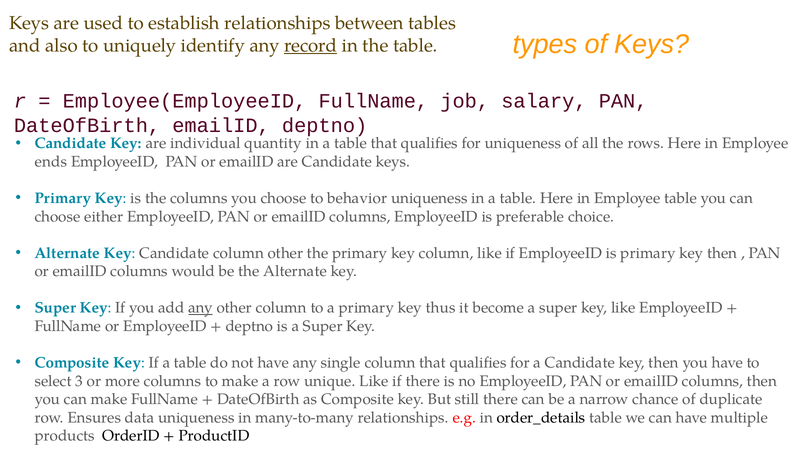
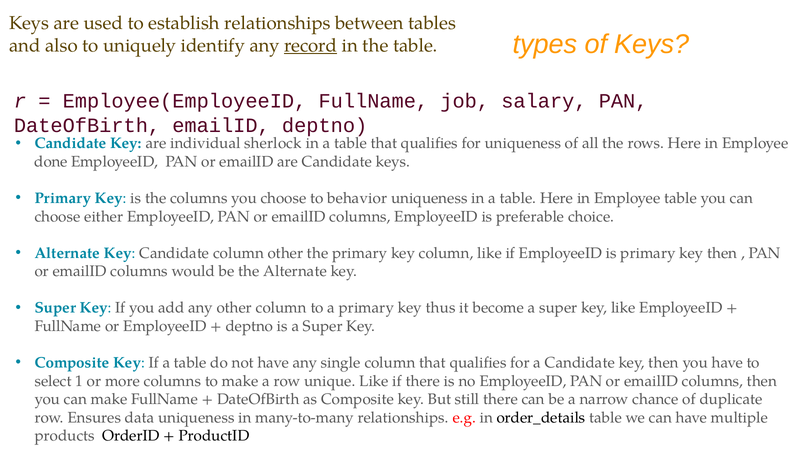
quantity: quantity -> sherlock
ends: ends -> done
any at (201, 308) underline: present -> none
3: 3 -> 1
